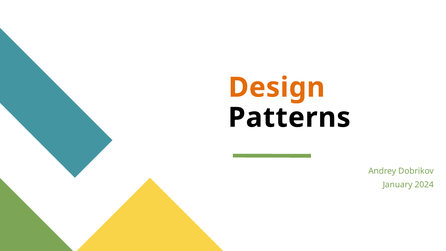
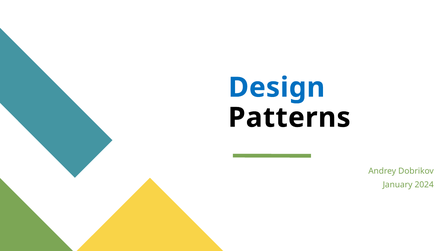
Design colour: orange -> blue
